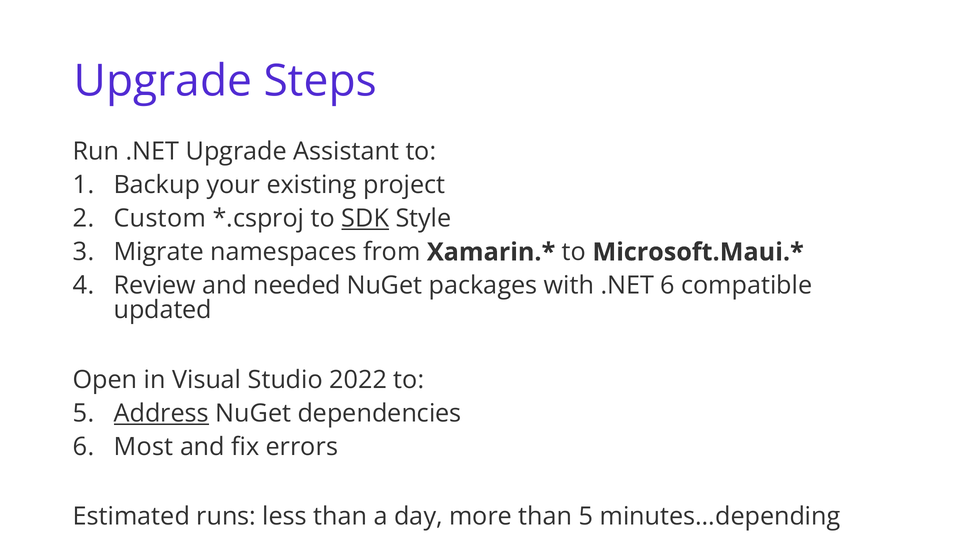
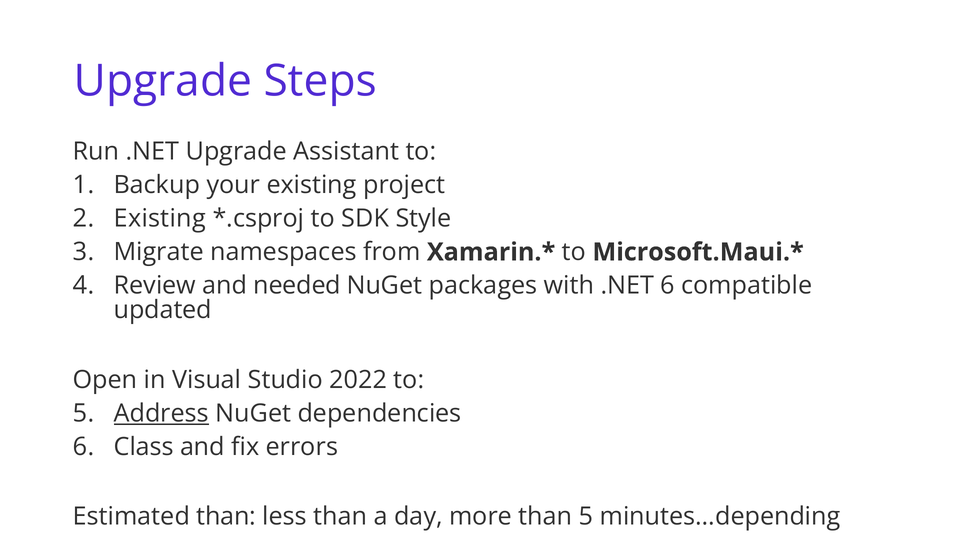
Custom at (160, 219): Custom -> Existing
SDK underline: present -> none
Most: Most -> Class
Estimated runs: runs -> than
